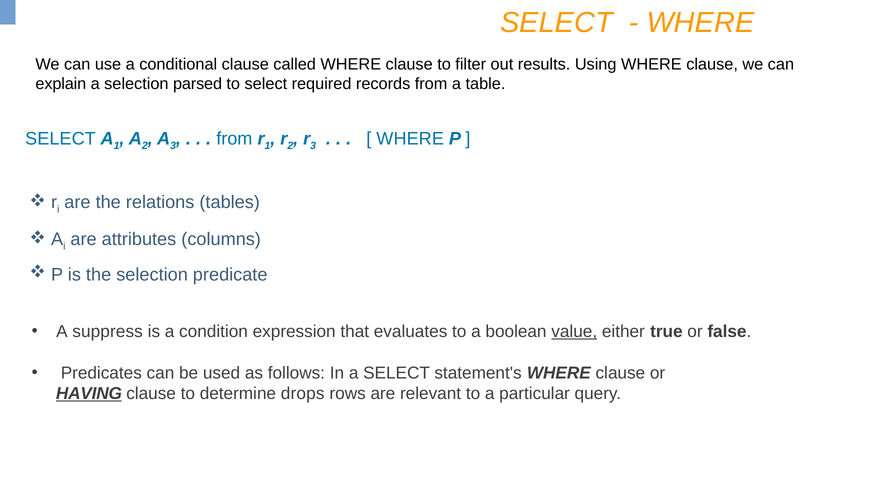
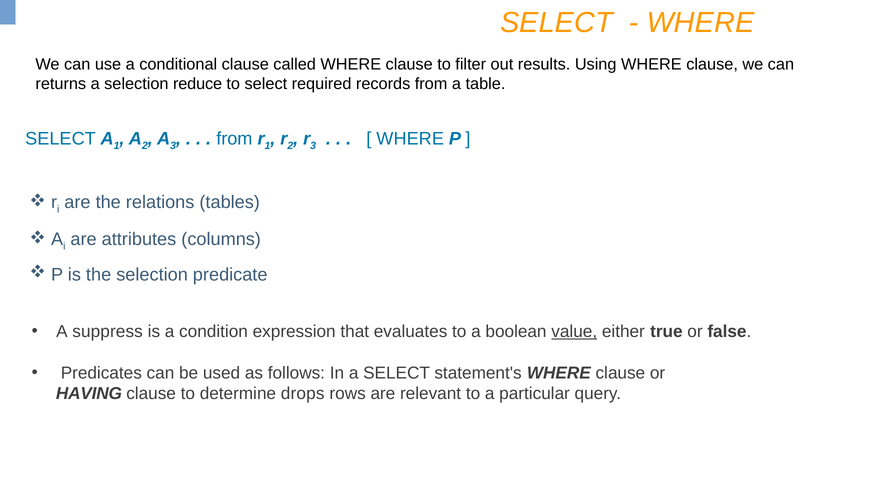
explain: explain -> returns
parsed: parsed -> reduce
HAVING underline: present -> none
